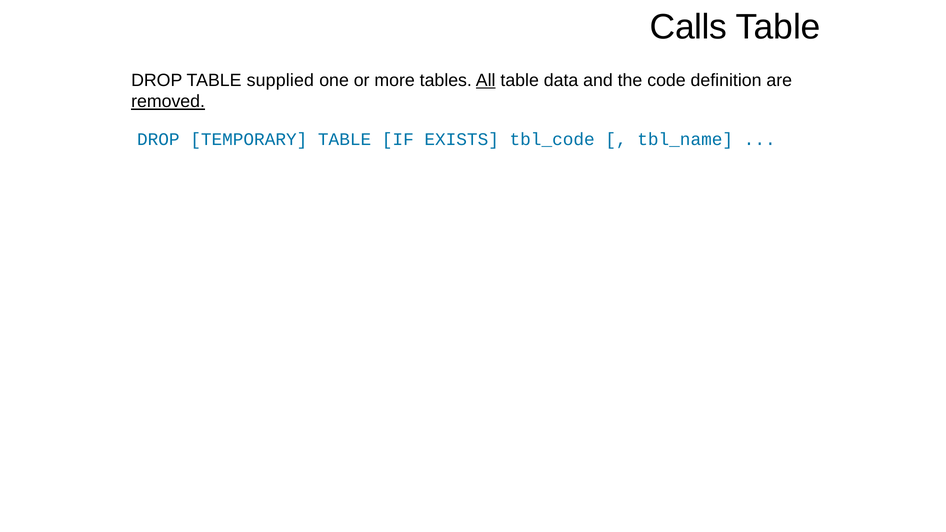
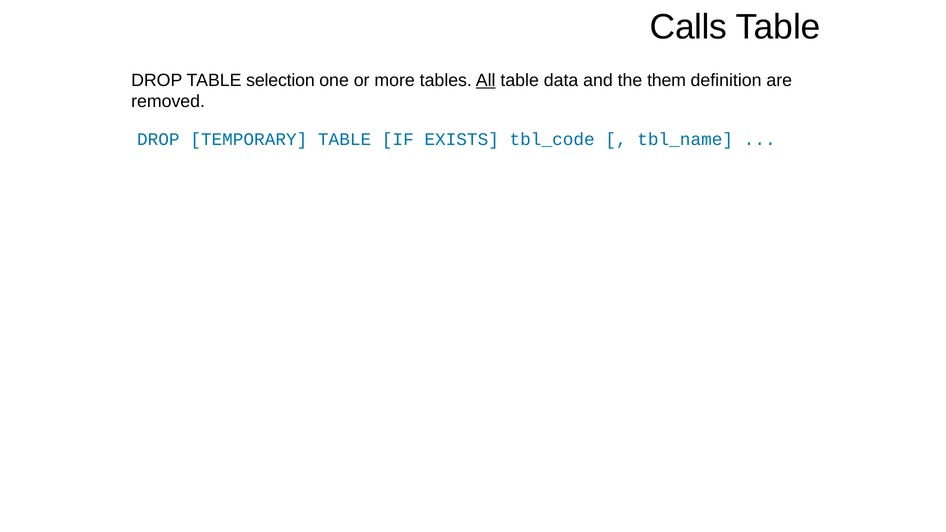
supplied: supplied -> selection
code: code -> them
removed underline: present -> none
